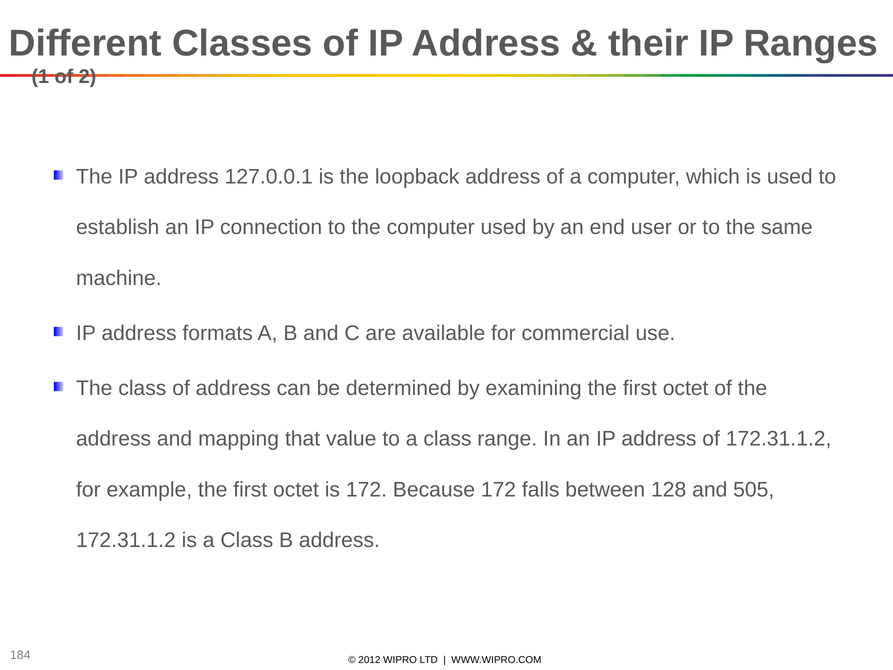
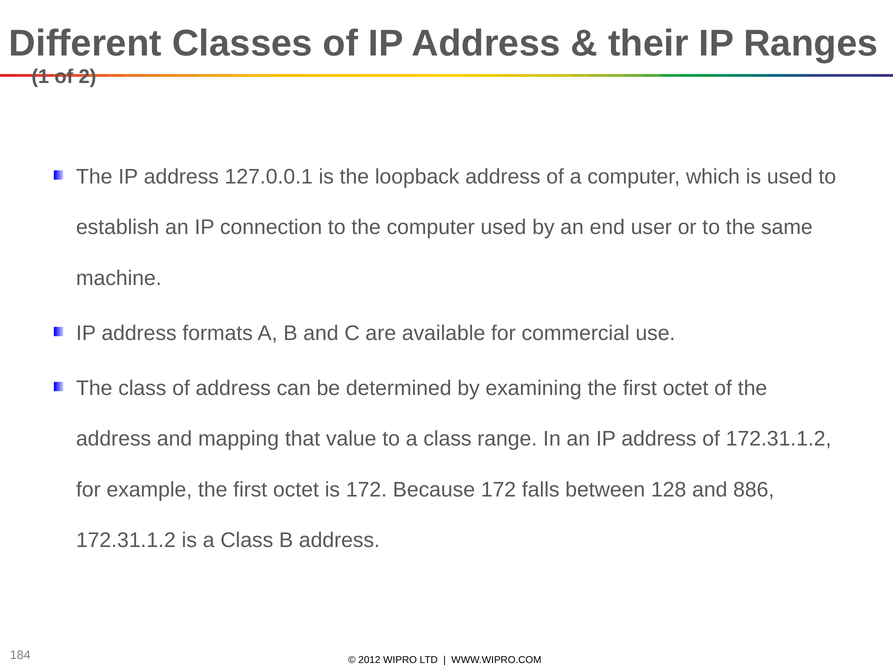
505: 505 -> 886
